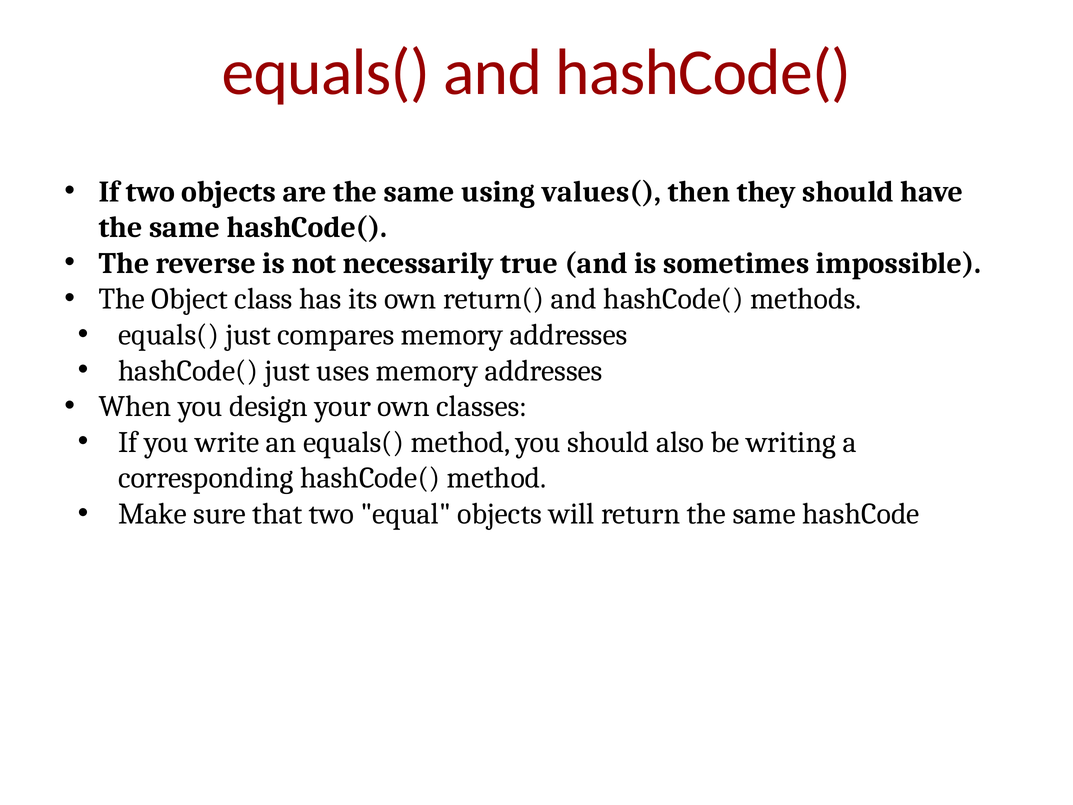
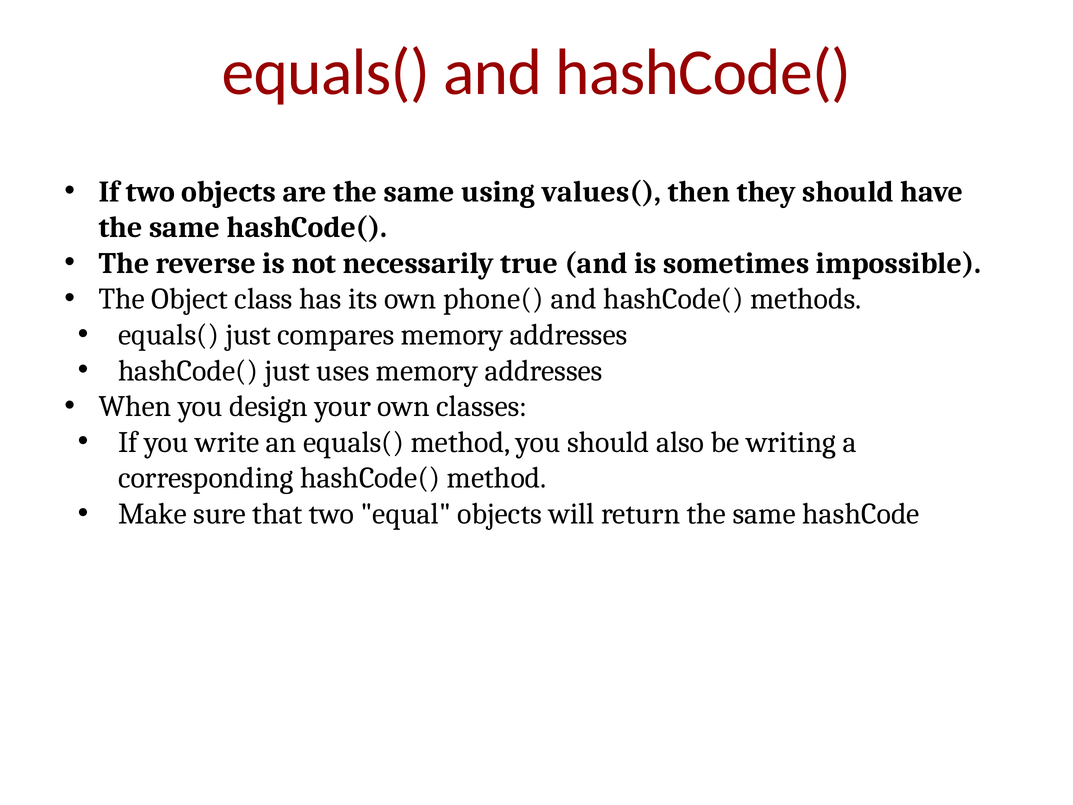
return(: return( -> phone(
